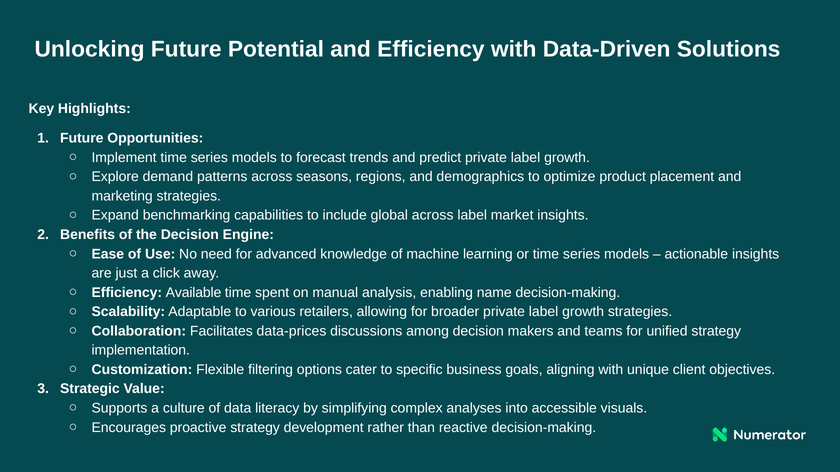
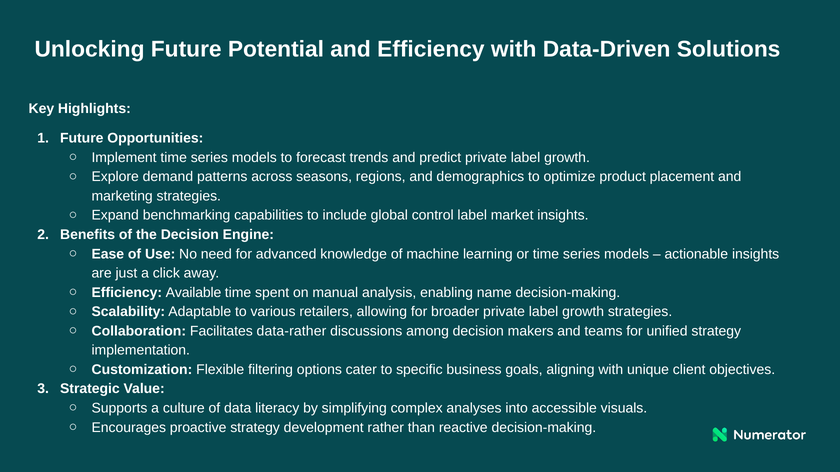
global across: across -> control
data-prices: data-prices -> data-rather
